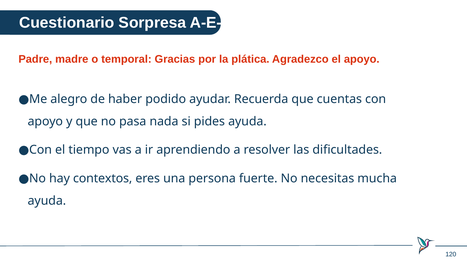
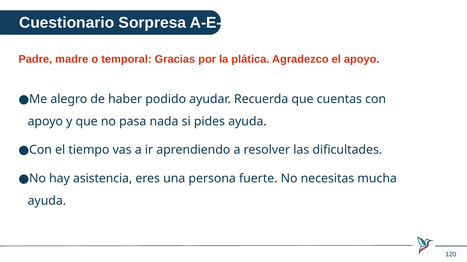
contextos: contextos -> asistencia
